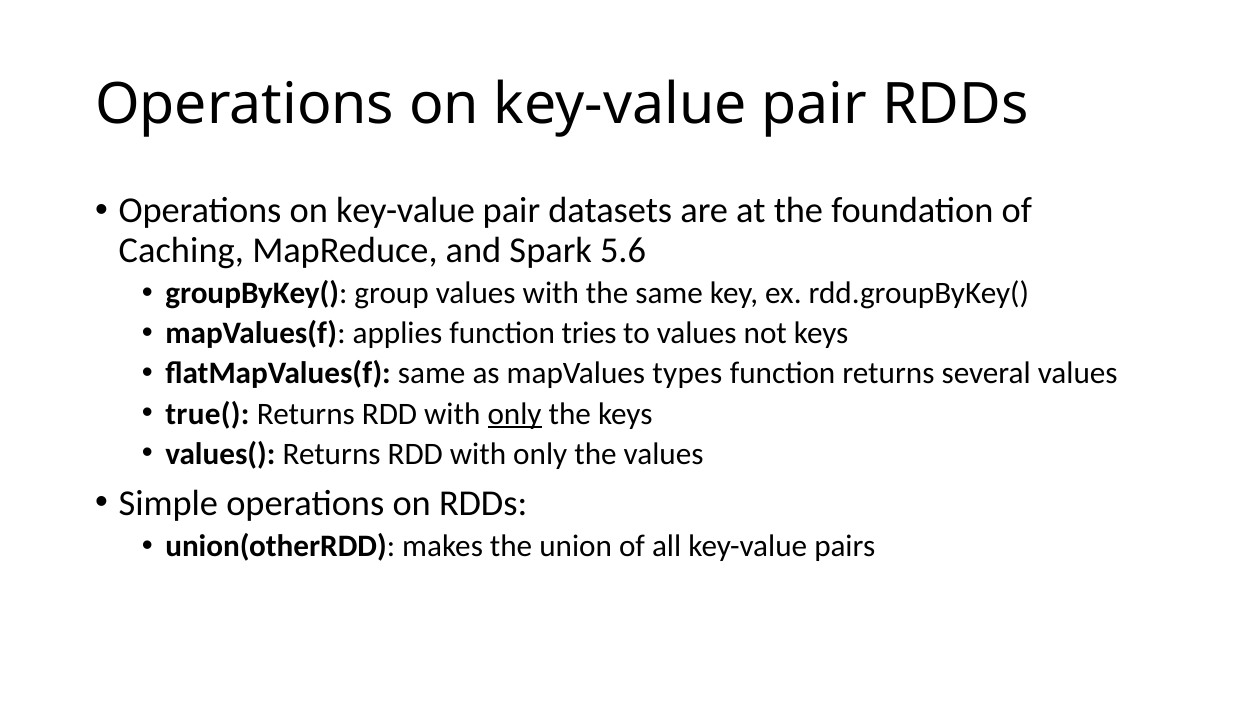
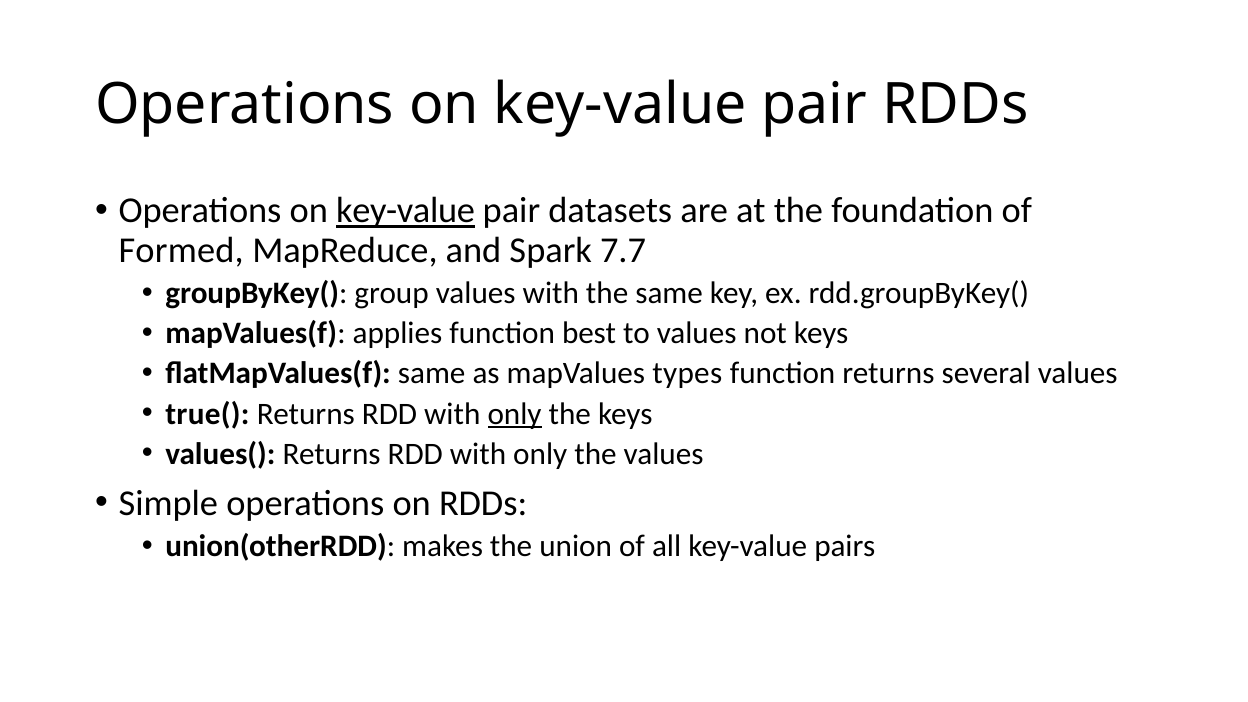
key-value at (406, 211) underline: none -> present
Caching: Caching -> Formed
5.6: 5.6 -> 7.7
tries: tries -> best
